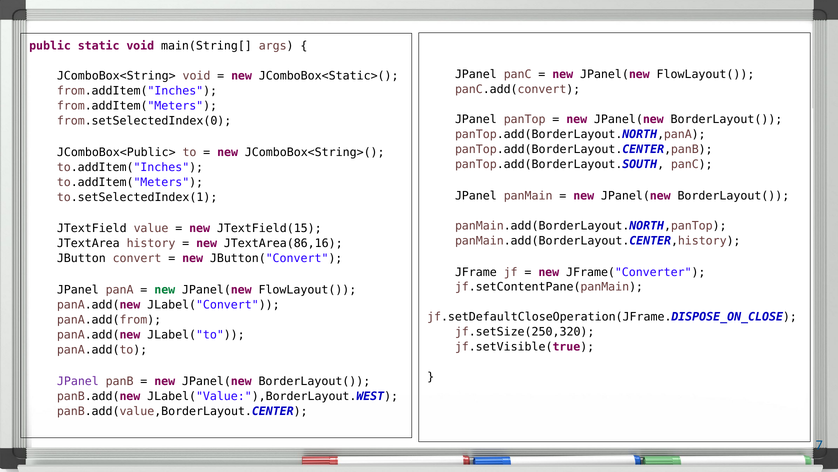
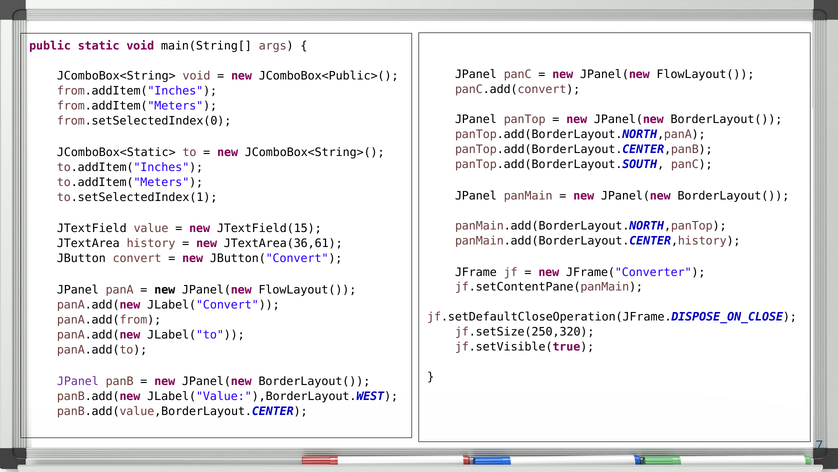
JComboBox<Static>(: JComboBox<Static>( -> JComboBox<Public>(
JComboBox<Public>: JComboBox<Public> -> JComboBox<Static>
JTextArea(86,16: JTextArea(86,16 -> JTextArea(36,61
new at (165, 290) colour: green -> black
